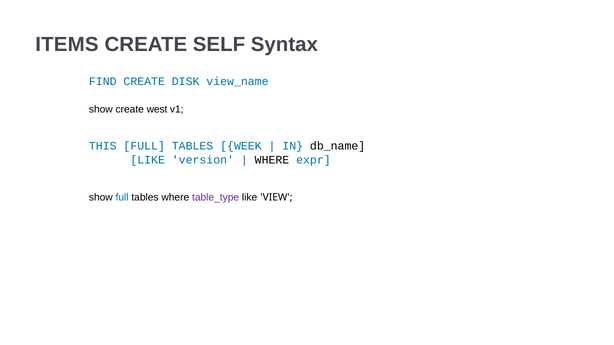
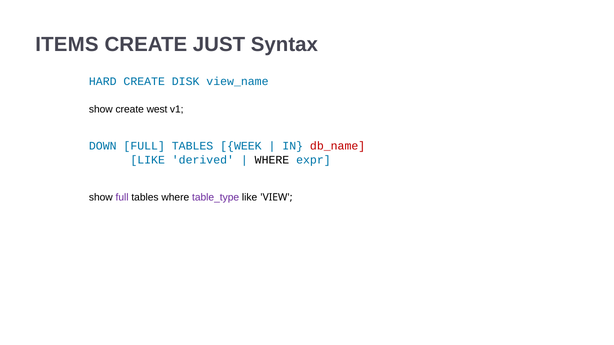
SELF: SELF -> JUST
FIND: FIND -> HARD
THIS: THIS -> DOWN
db_name colour: black -> red
version: version -> derived
full at (122, 198) colour: blue -> purple
